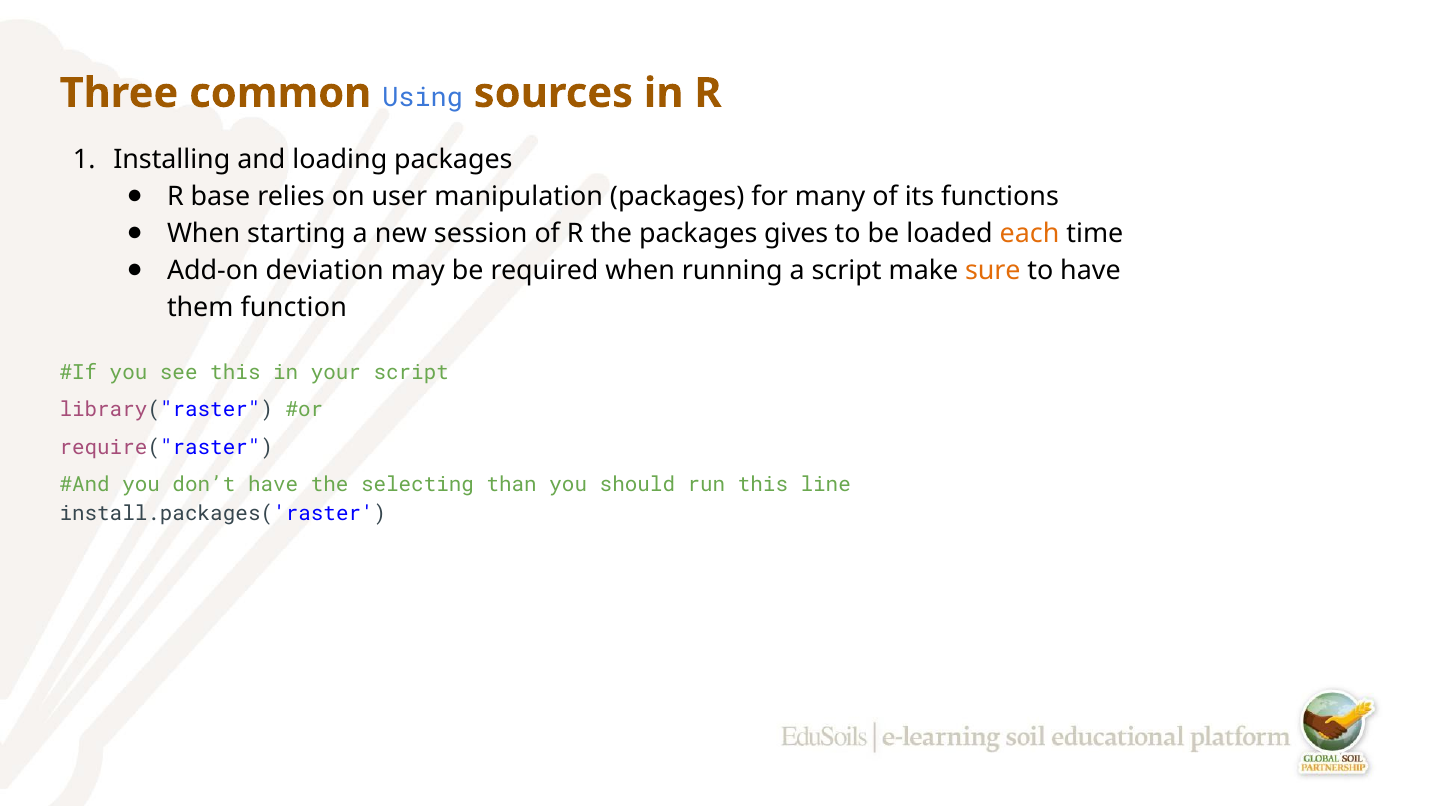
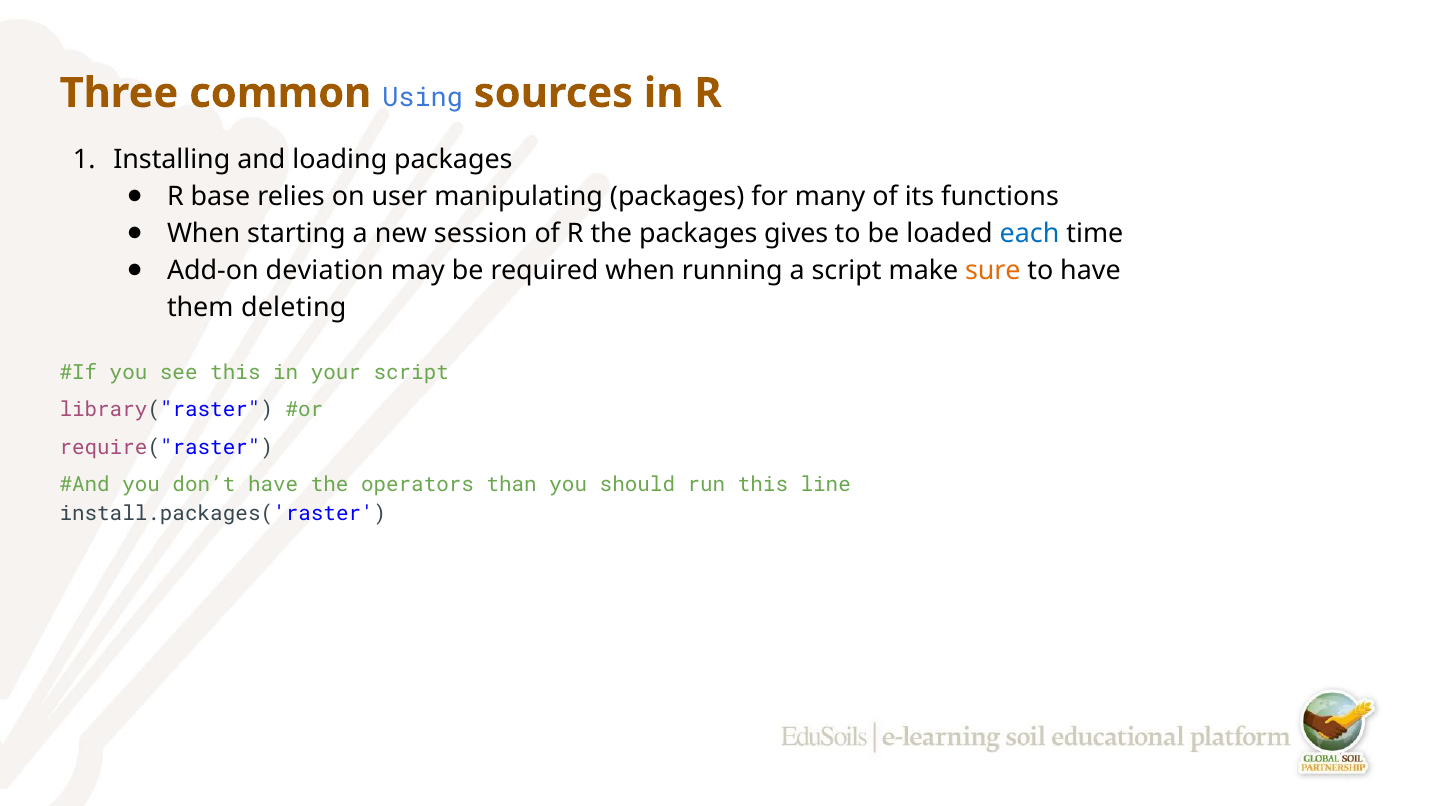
manipulation: manipulation -> manipulating
each colour: orange -> blue
function: function -> deleting
selecting: selecting -> operators
